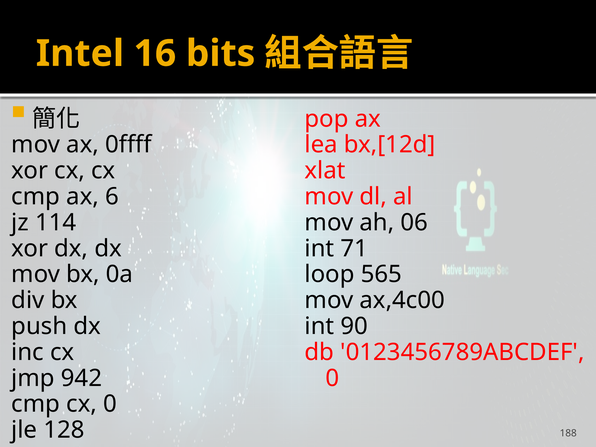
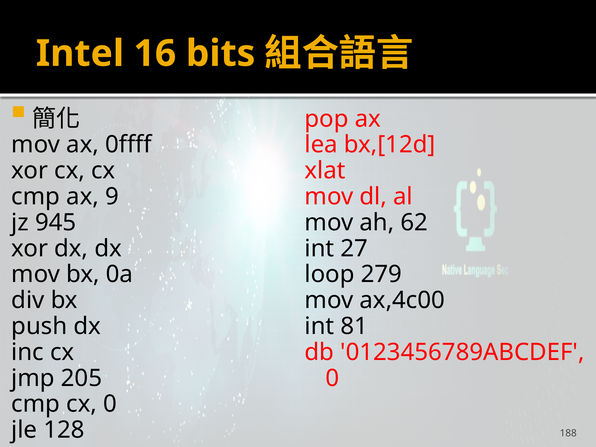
6: 6 -> 9
114: 114 -> 945
06: 06 -> 62
71: 71 -> 27
565: 565 -> 279
90: 90 -> 81
942: 942 -> 205
